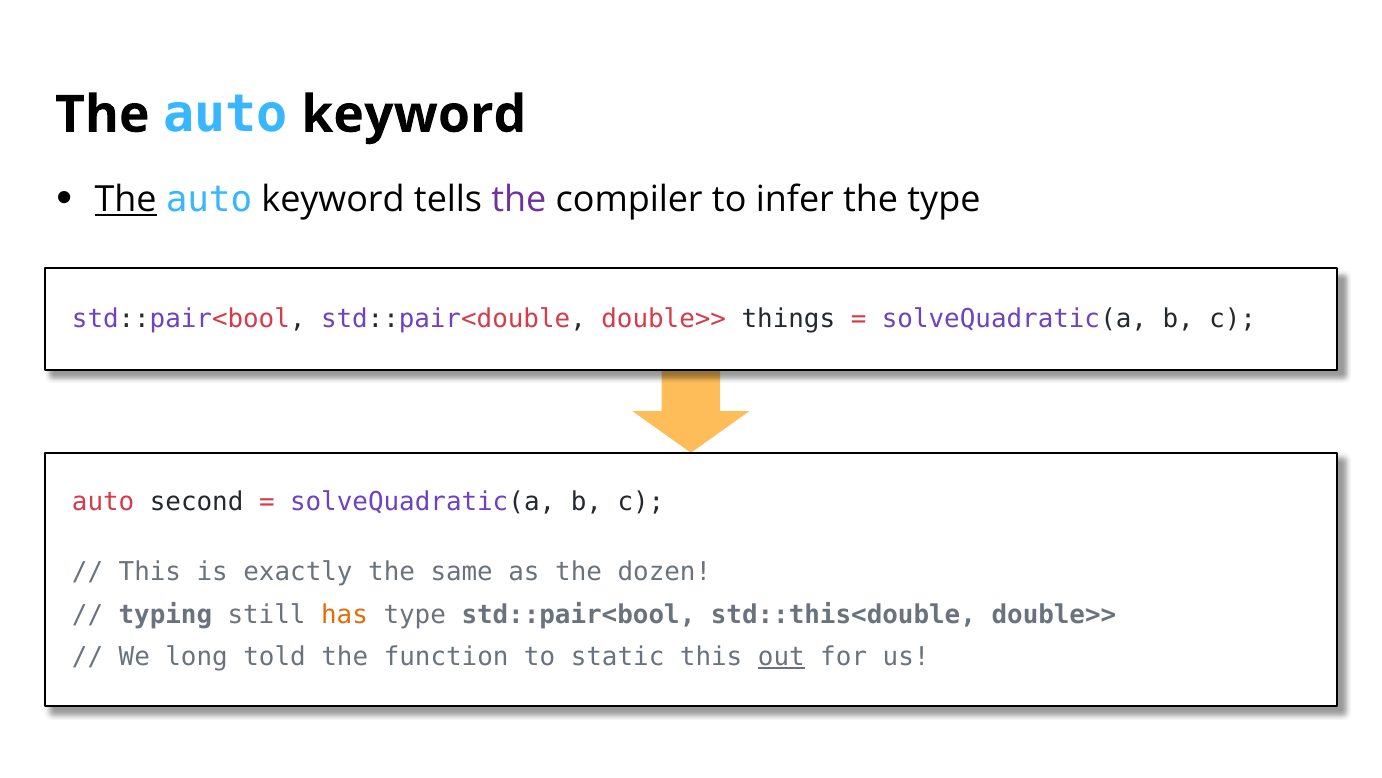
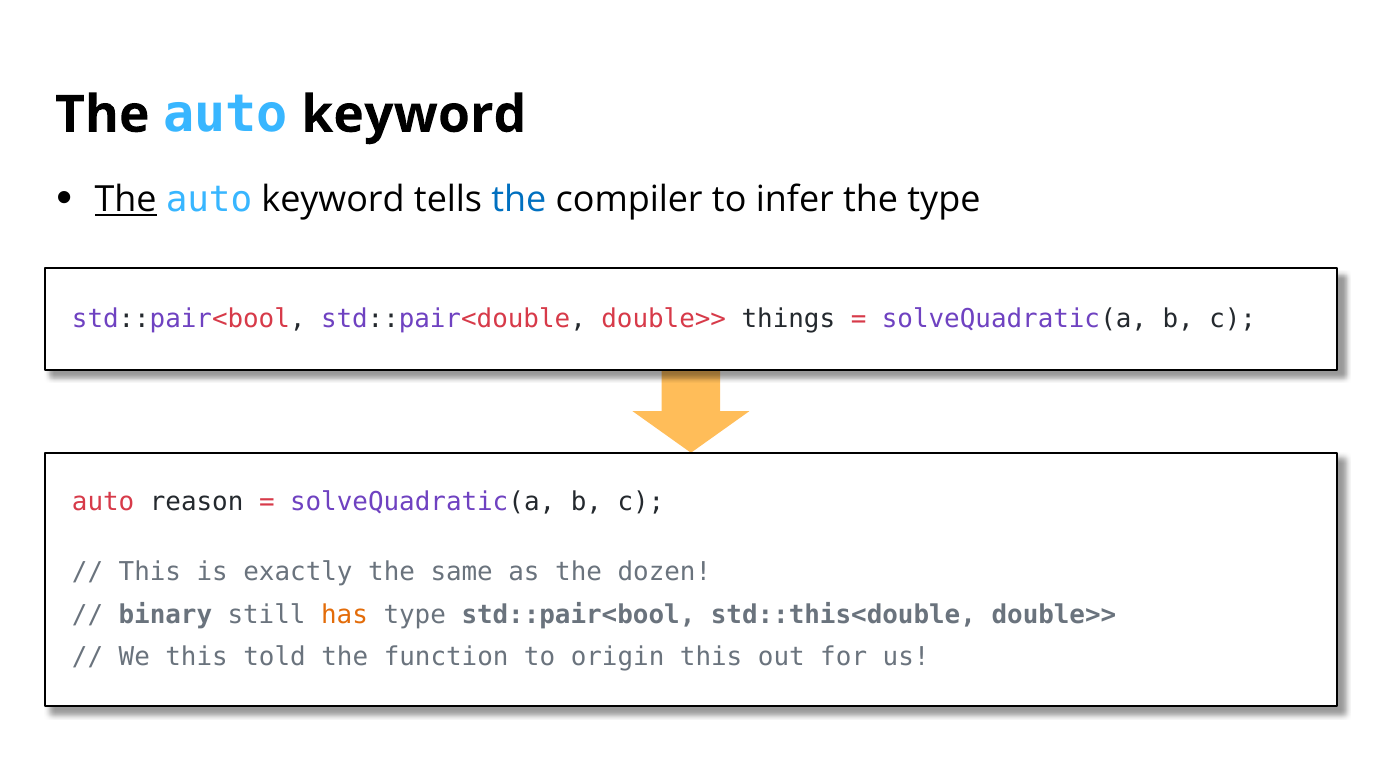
the at (519, 199) colour: purple -> blue
second: second -> reason
typing: typing -> binary
We long: long -> this
static: static -> origin
out underline: present -> none
